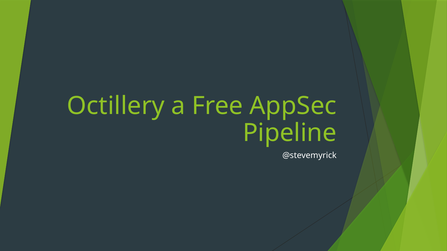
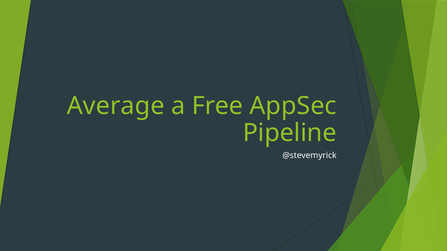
Octillery: Octillery -> Average
